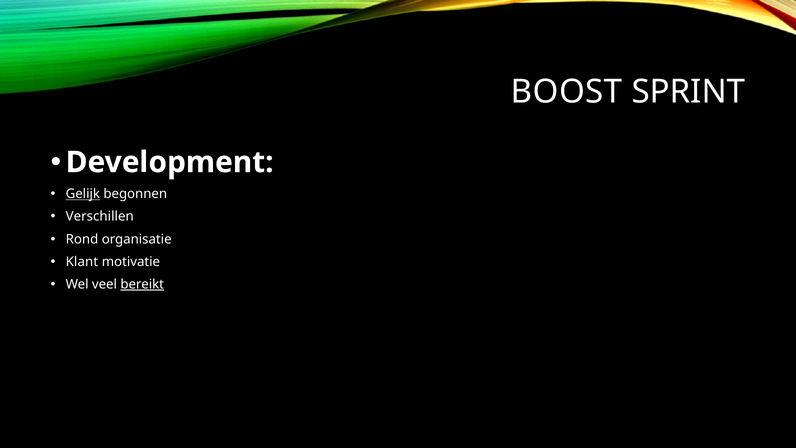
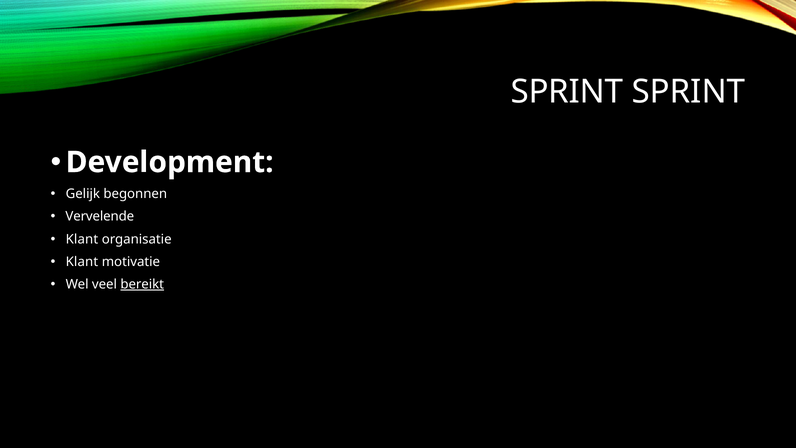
BOOST at (567, 92): BOOST -> SPRINT
Gelijk underline: present -> none
Verschillen: Verschillen -> Vervelende
Rond at (82, 239): Rond -> Klant
